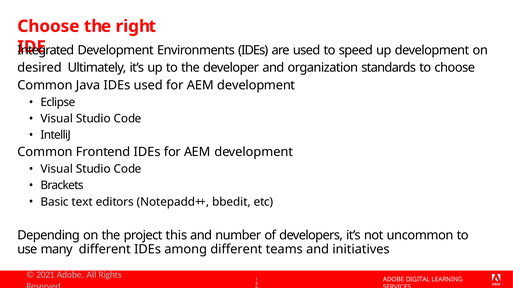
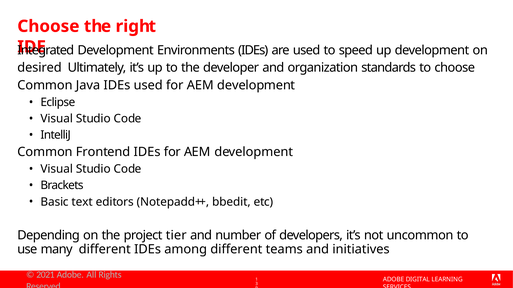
this: this -> tier
